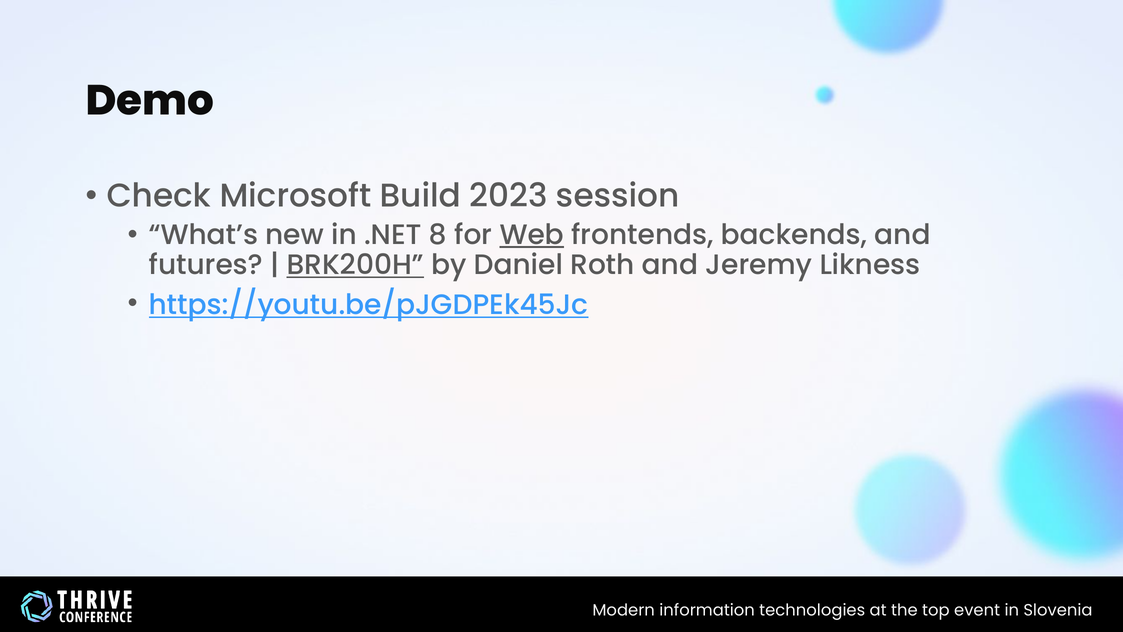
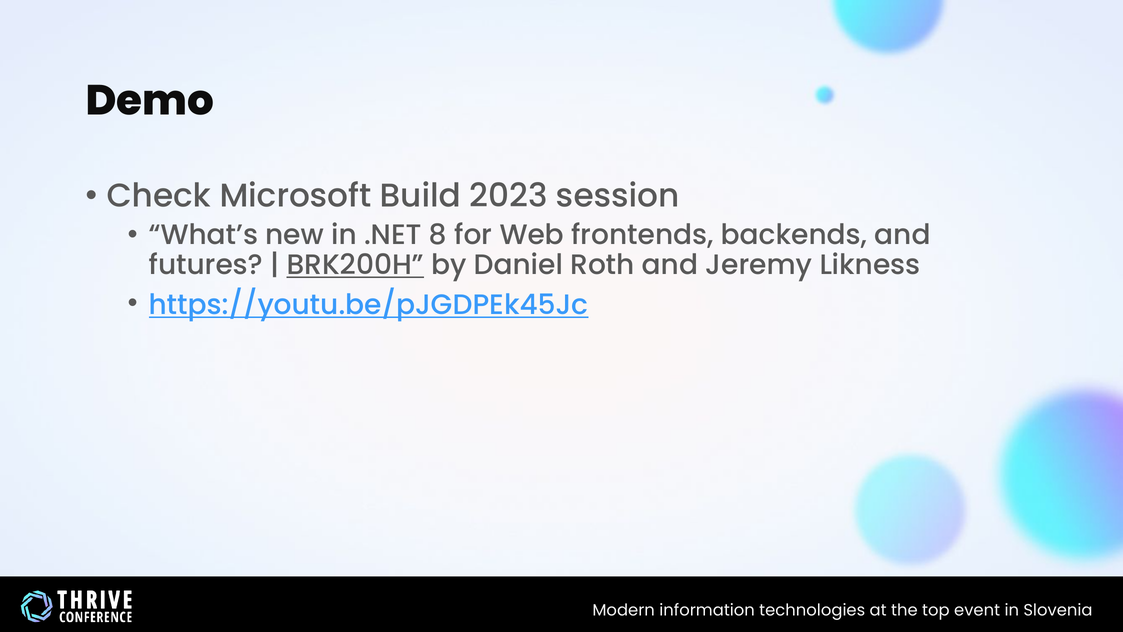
Web underline: present -> none
